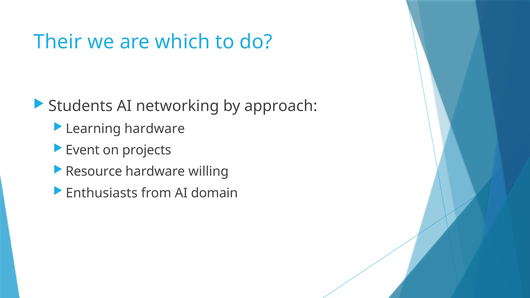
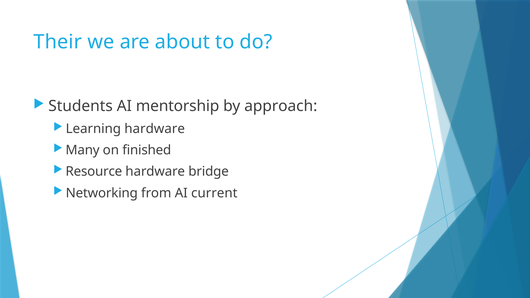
which: which -> about
networking: networking -> mentorship
Event: Event -> Many
projects: projects -> finished
willing: willing -> bridge
Enthusiasts: Enthusiasts -> Networking
domain: domain -> current
